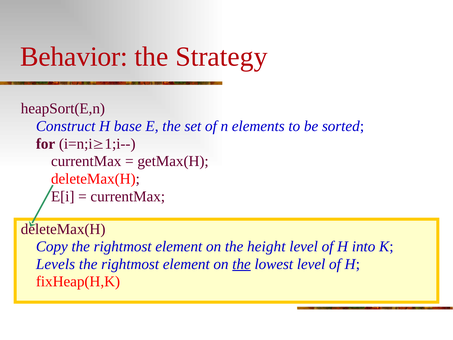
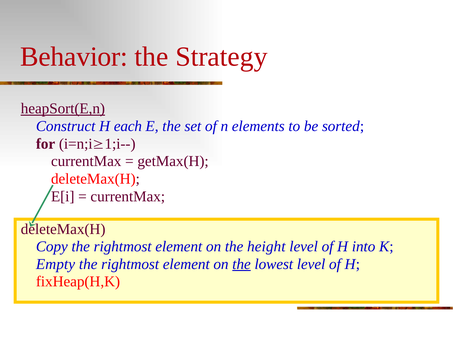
heapSort(E,n underline: none -> present
base: base -> each
Levels: Levels -> Empty
